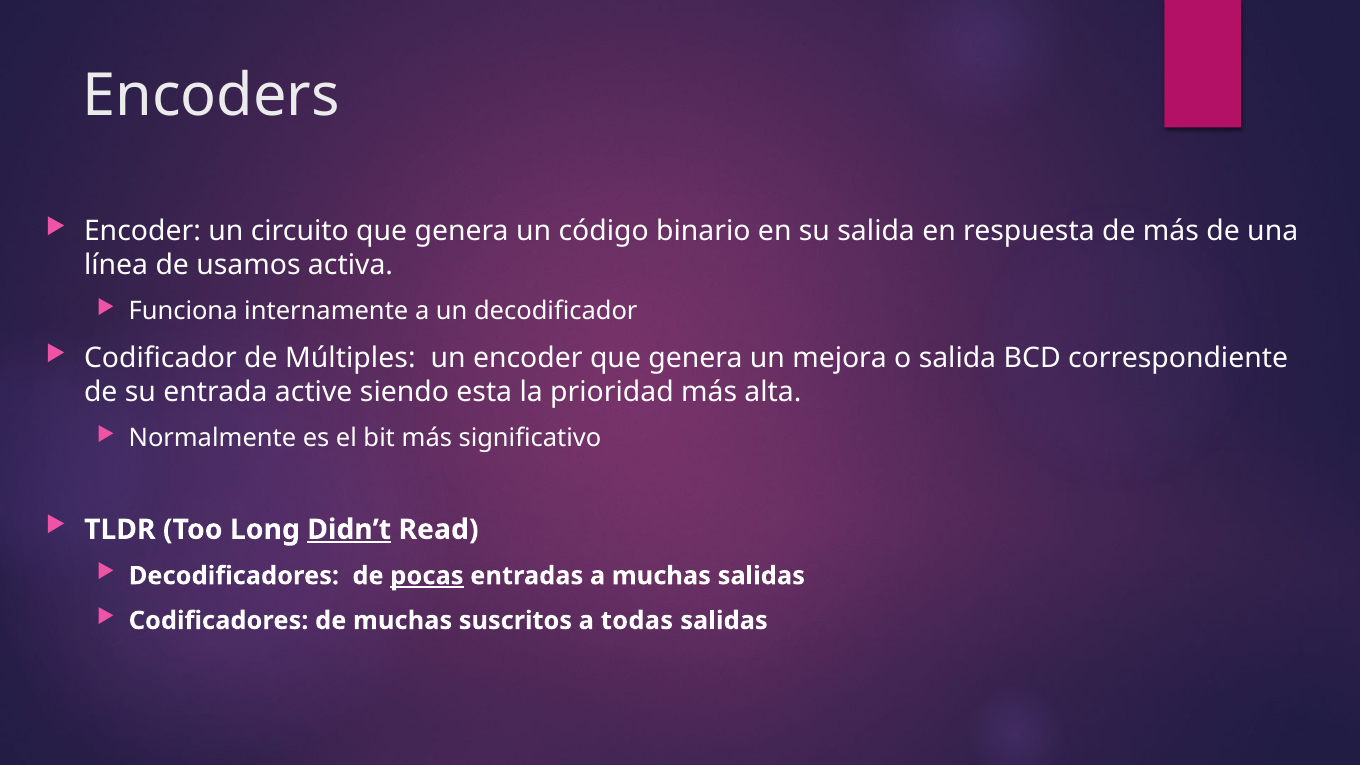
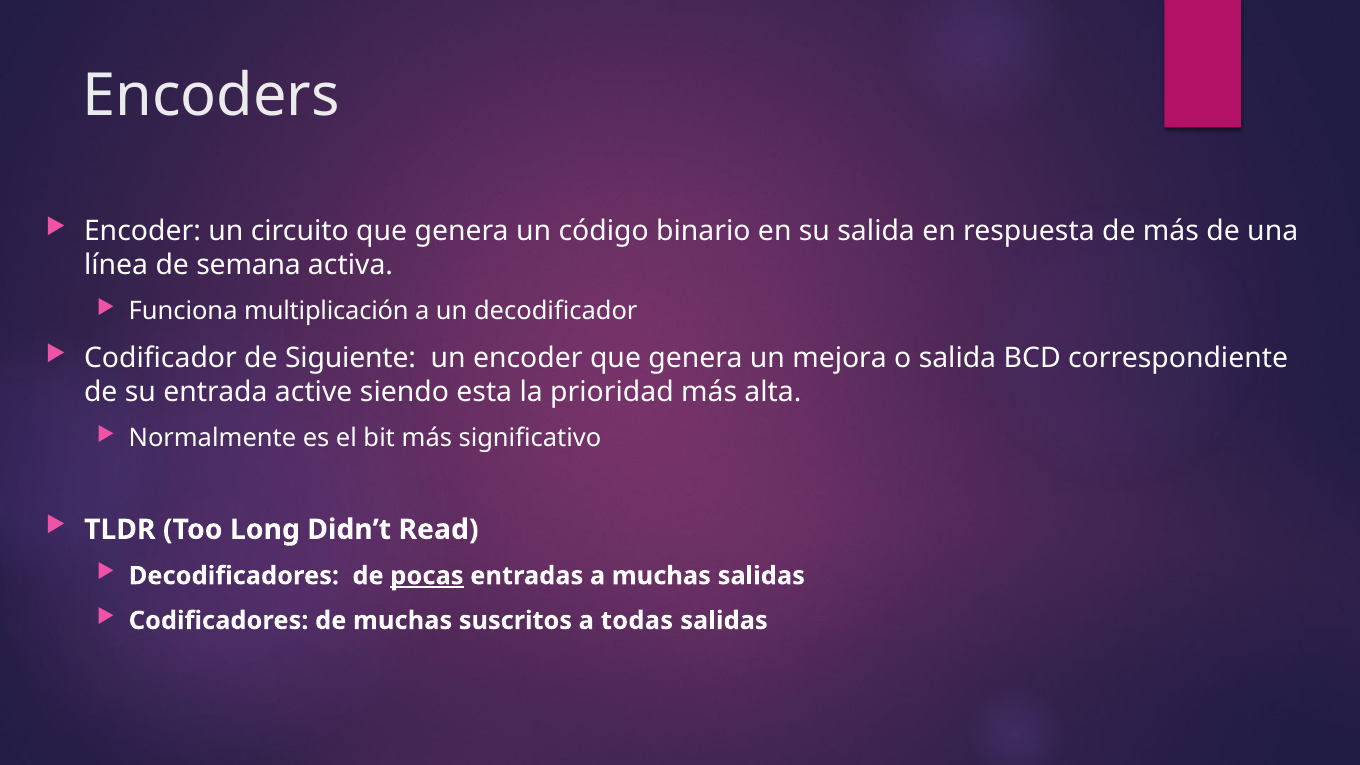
usamos: usamos -> semana
internamente: internamente -> multiplicación
Múltiples: Múltiples -> Siguiente
Didn’t underline: present -> none
